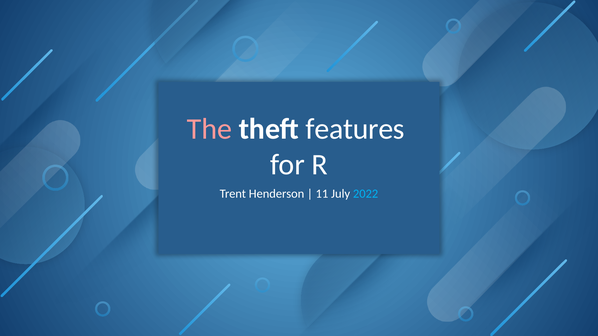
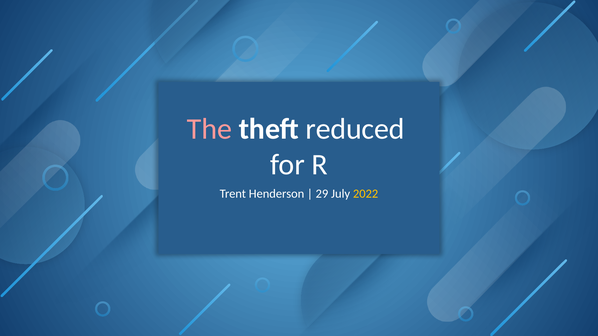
features: features -> reduced
11: 11 -> 29
2022 colour: light blue -> yellow
